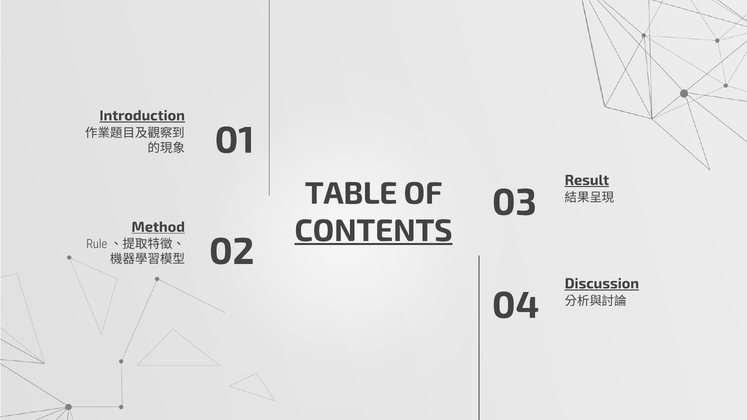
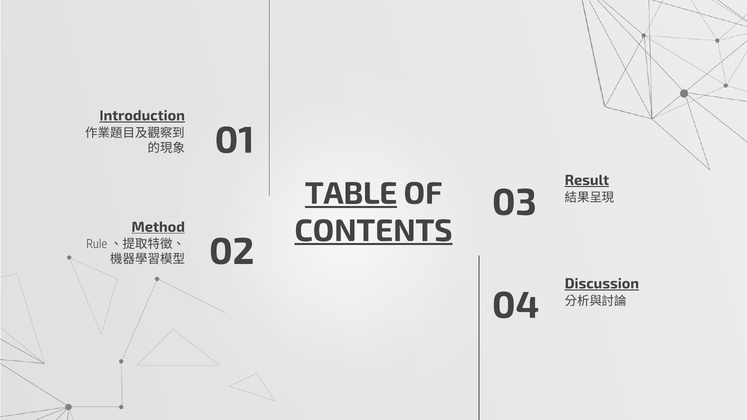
TABLE underline: none -> present
